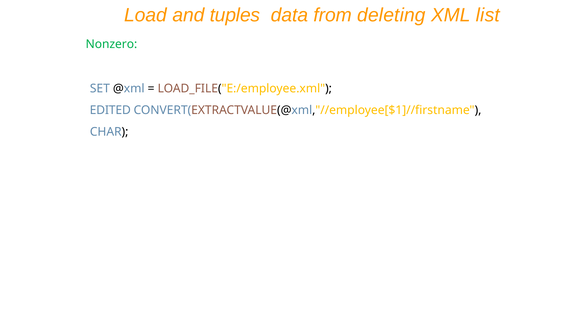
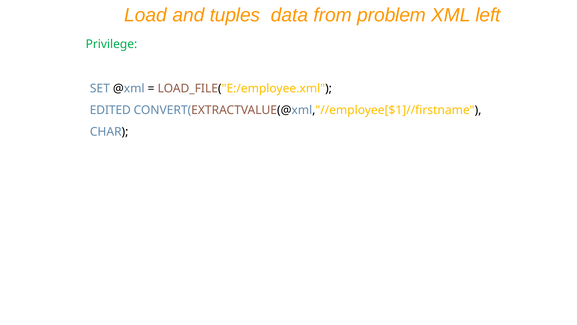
deleting: deleting -> problem
list: list -> left
Nonzero: Nonzero -> Privilege
